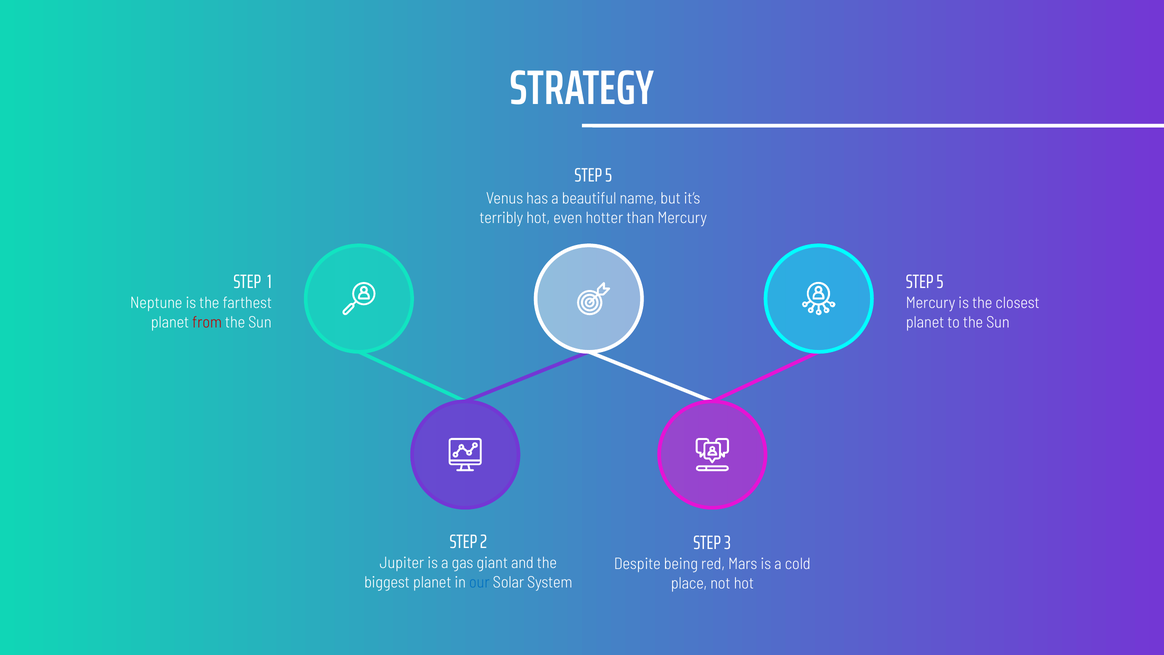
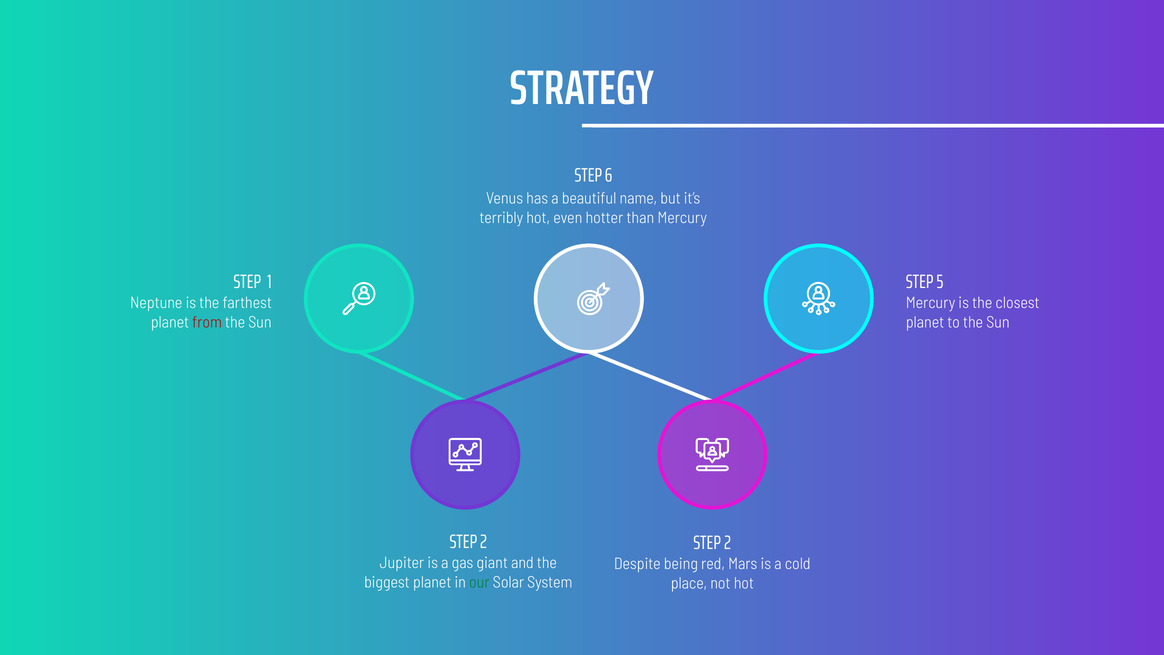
5 at (609, 175): 5 -> 6
3 at (728, 542): 3 -> 2
our colour: blue -> green
